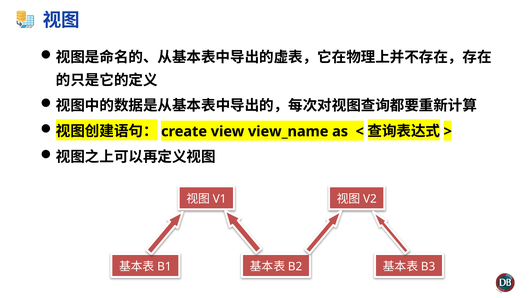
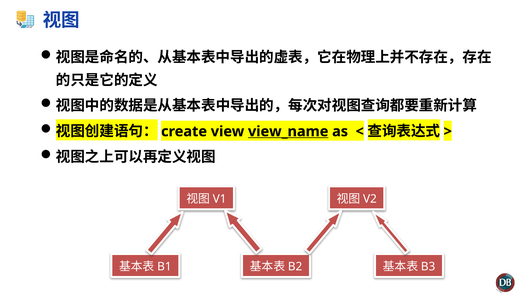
view_name underline: none -> present
